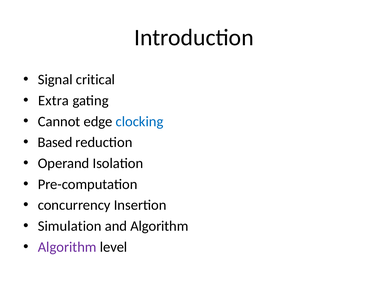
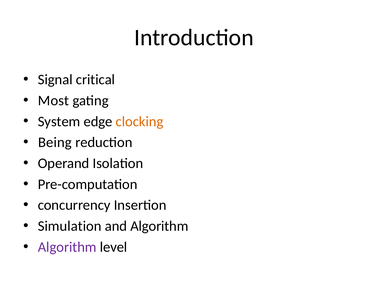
Extra: Extra -> Most
Cannot: Cannot -> System
clocking colour: blue -> orange
Based: Based -> Being
